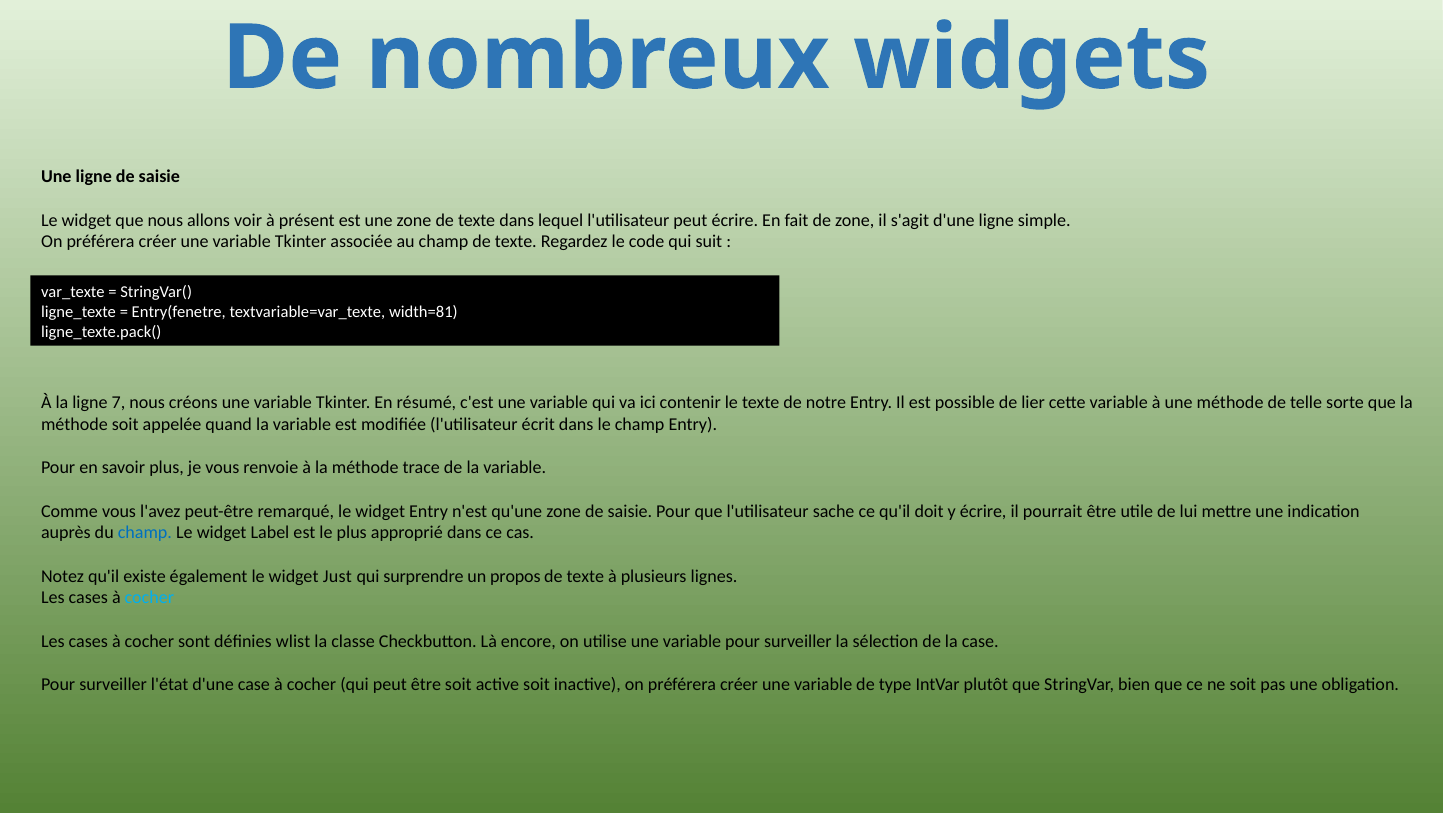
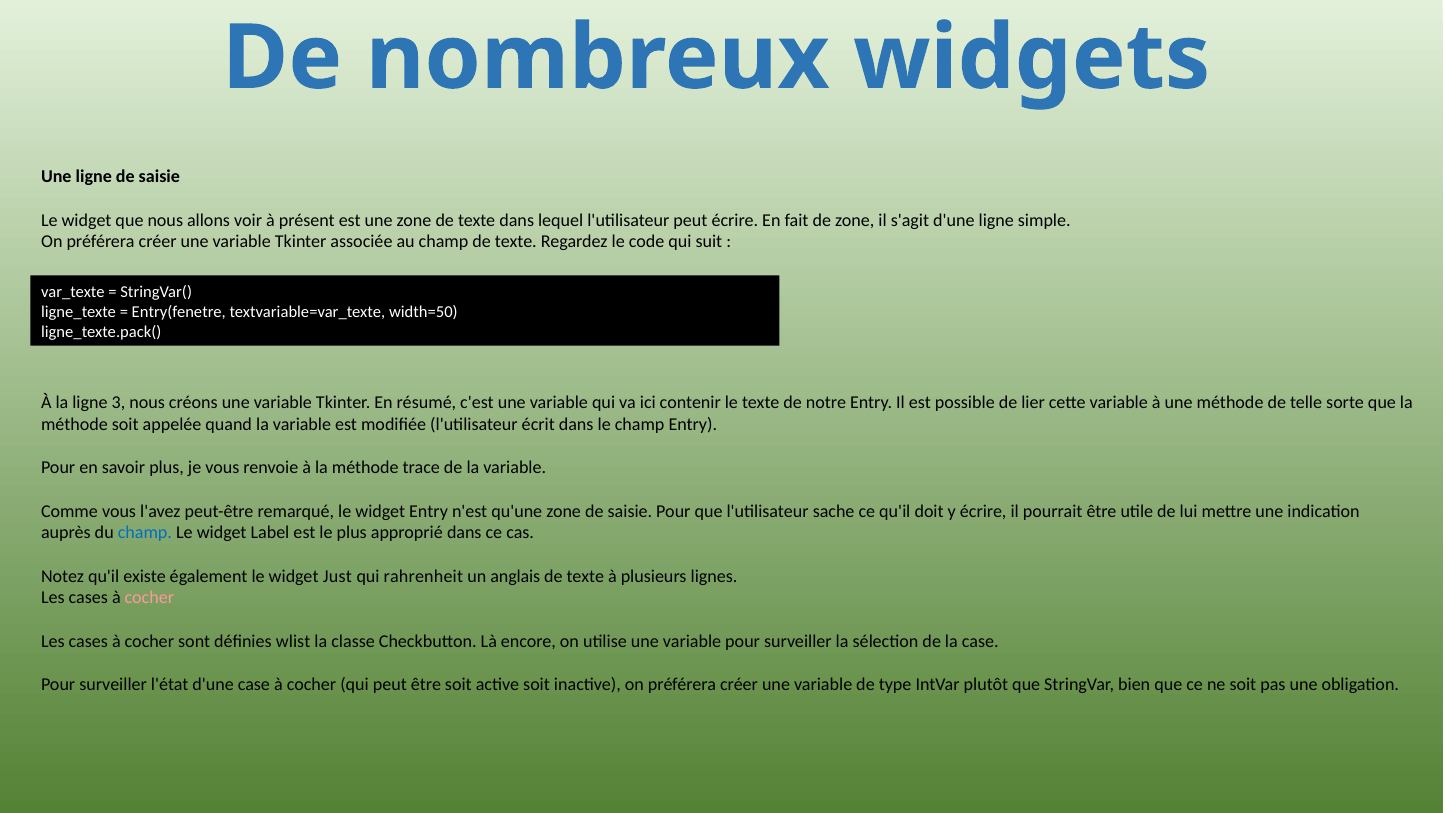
width=81: width=81 -> width=50
7: 7 -> 3
surprendre: surprendre -> rahrenheit
propos: propos -> anglais
cocher at (149, 598) colour: light blue -> pink
